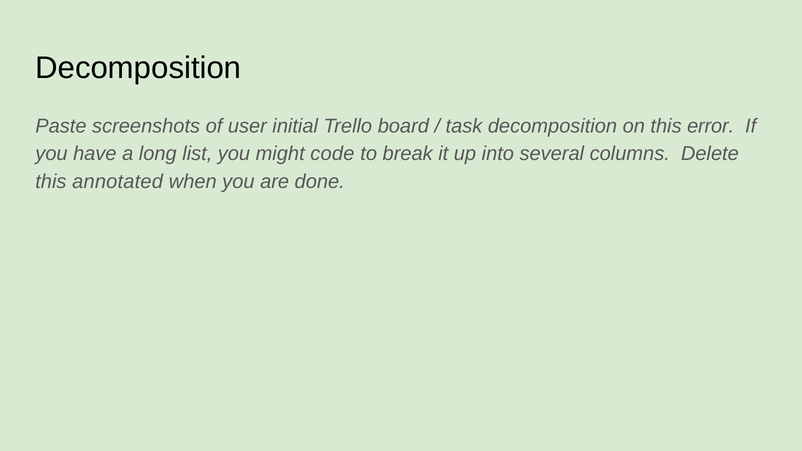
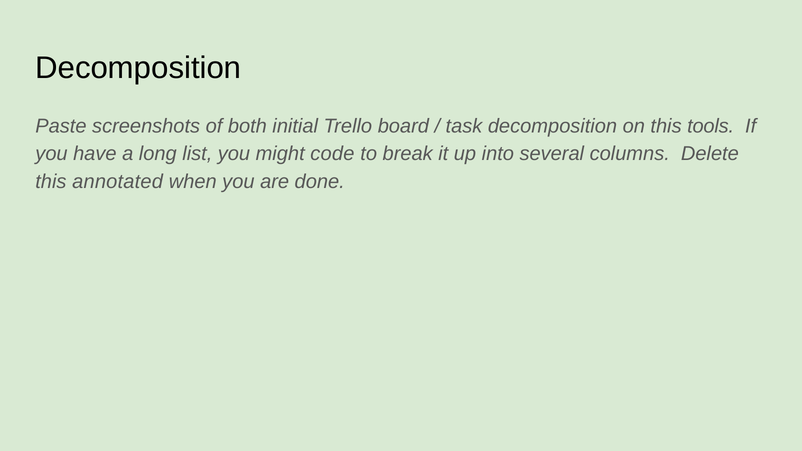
user: user -> both
error: error -> tools
